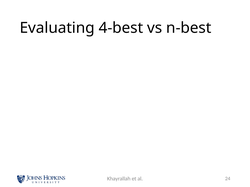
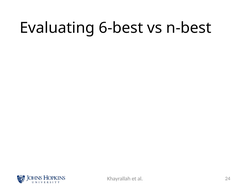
4-best: 4-best -> 6-best
